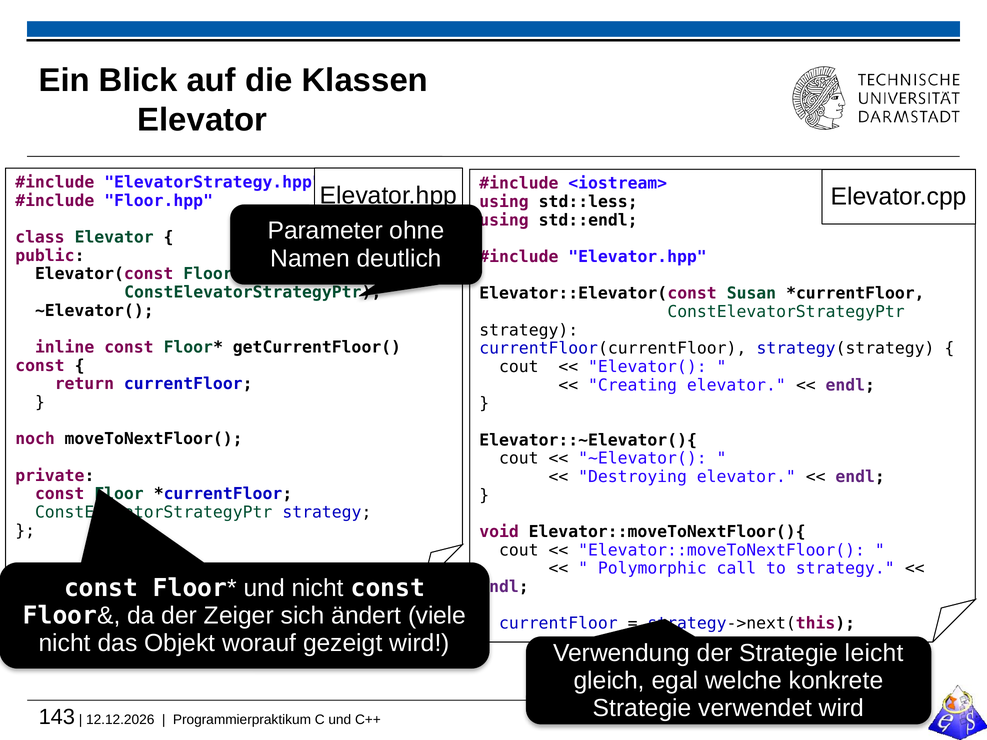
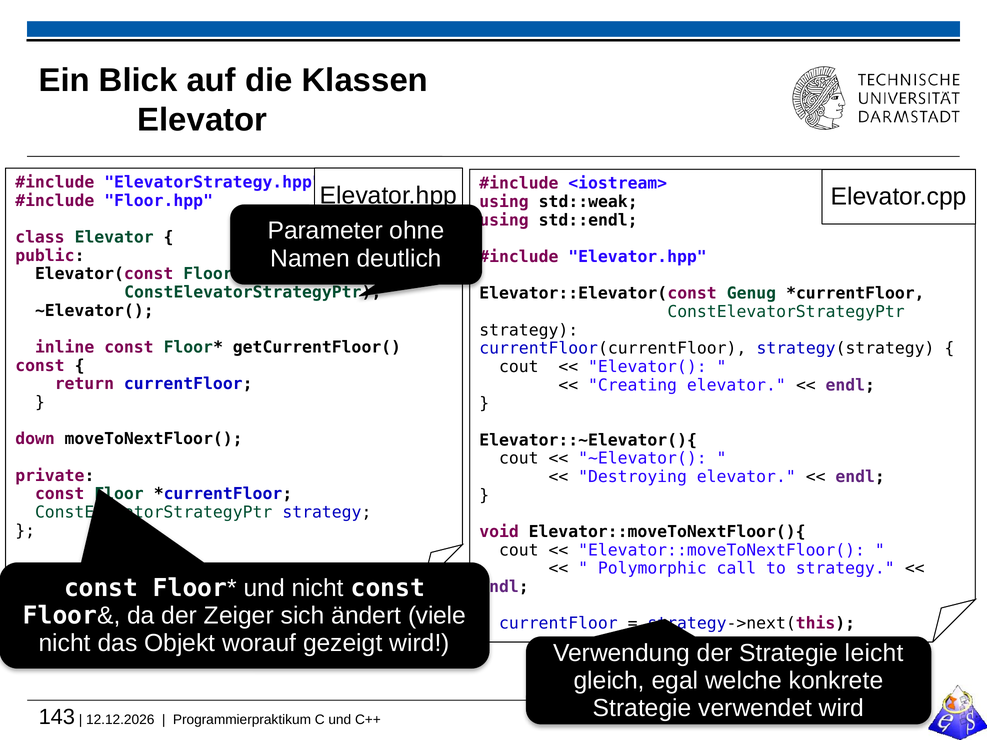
std::less: std::less -> std::weak
Susan: Susan -> Genug
noch: noch -> down
